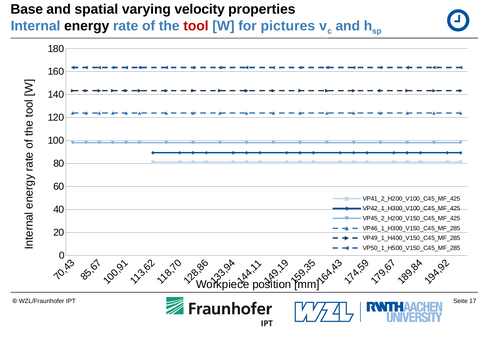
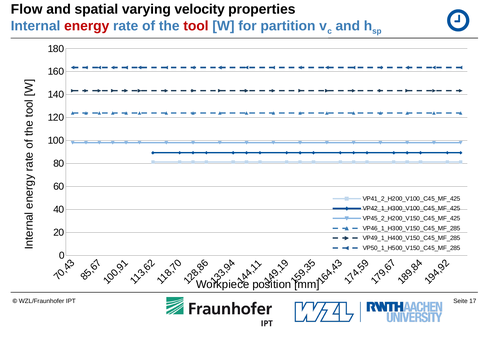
Base: Base -> Flow
energy colour: black -> red
pictures: pictures -> partition
